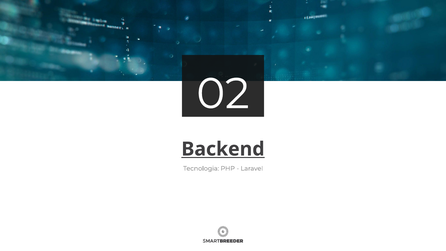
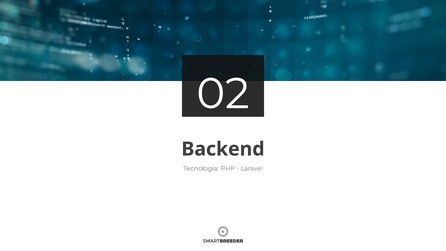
Backend underline: present -> none
